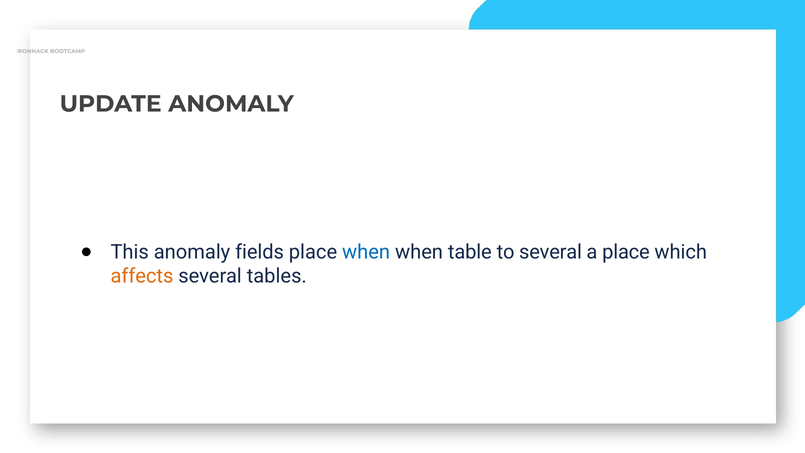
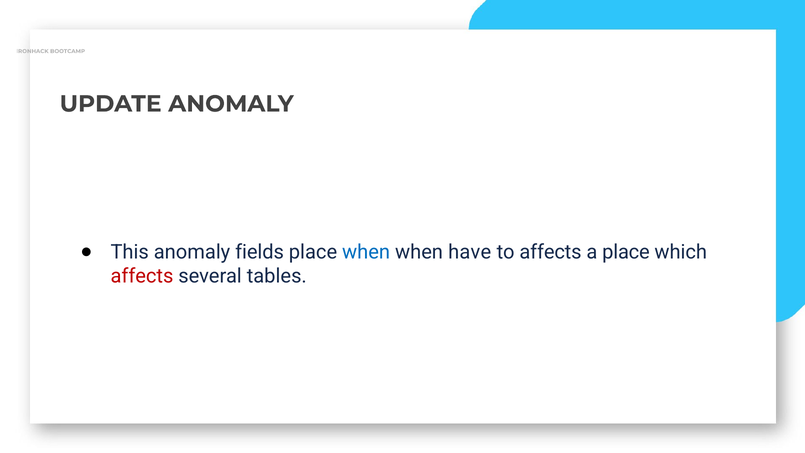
table: table -> have
to several: several -> affects
affects at (142, 276) colour: orange -> red
